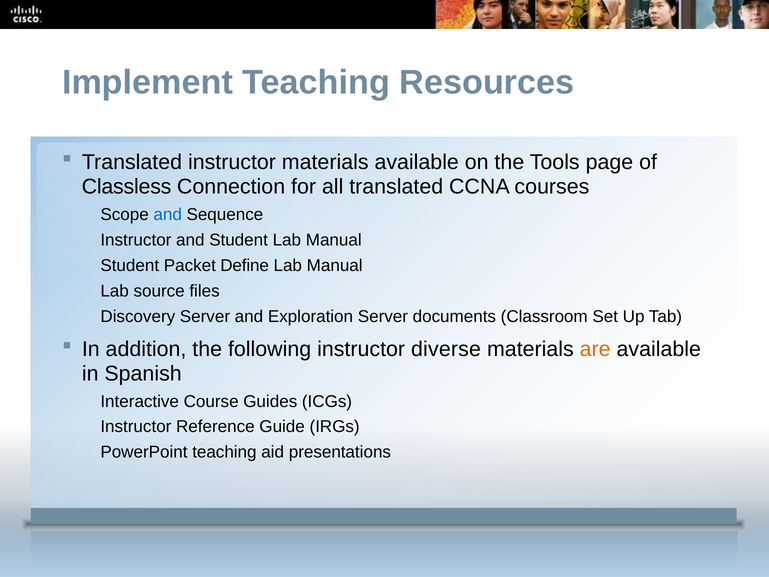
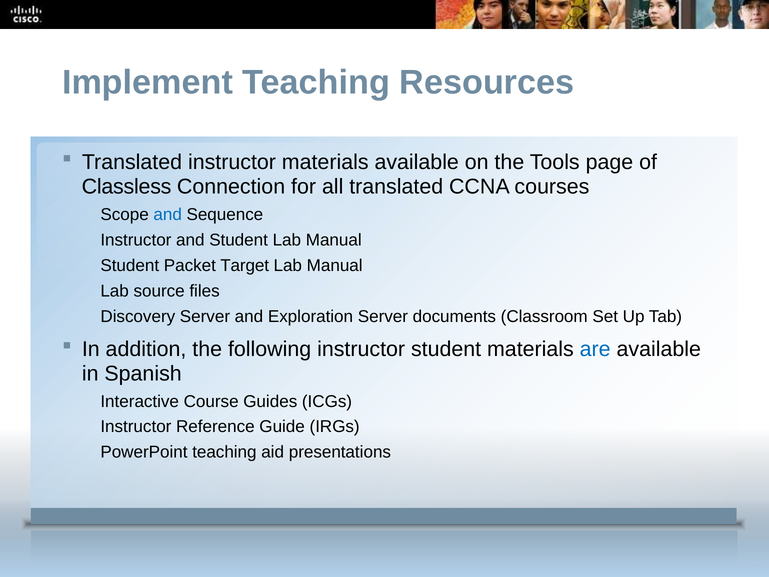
Define: Define -> Target
instructor diverse: diverse -> student
are colour: orange -> blue
